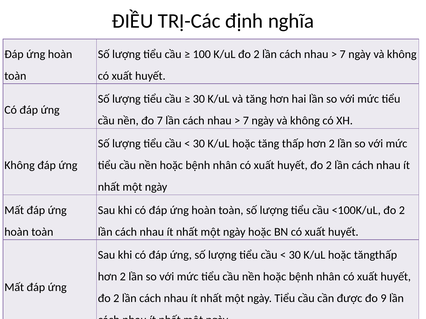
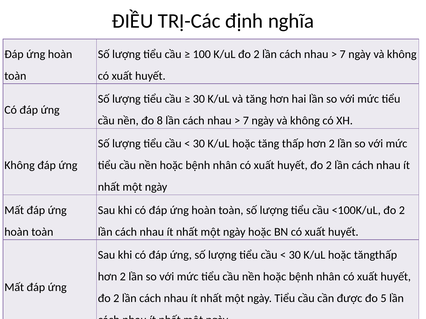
đo 7: 7 -> 8
9: 9 -> 5
